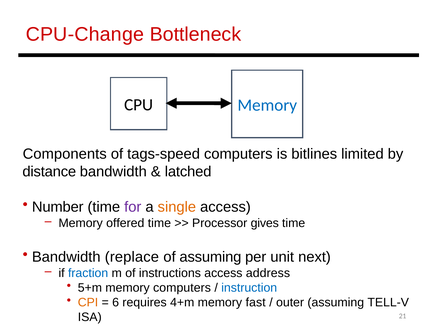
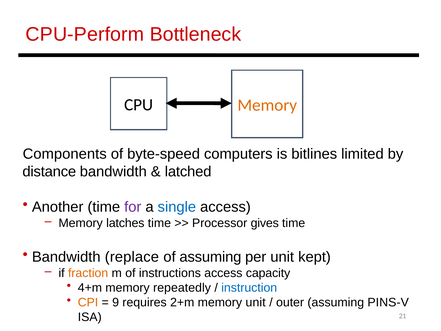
CPU-Change: CPU-Change -> CPU-Perform
Memory at (267, 105) colour: blue -> orange
tags-speed: tags-speed -> byte-speed
Number: Number -> Another
single colour: orange -> blue
offered: offered -> latches
next: next -> kept
fraction colour: blue -> orange
address: address -> capacity
5+m: 5+m -> 4+m
memory computers: computers -> repeatedly
6: 6 -> 9
4+m: 4+m -> 2+m
memory fast: fast -> unit
TELL-V: TELL-V -> PINS-V
